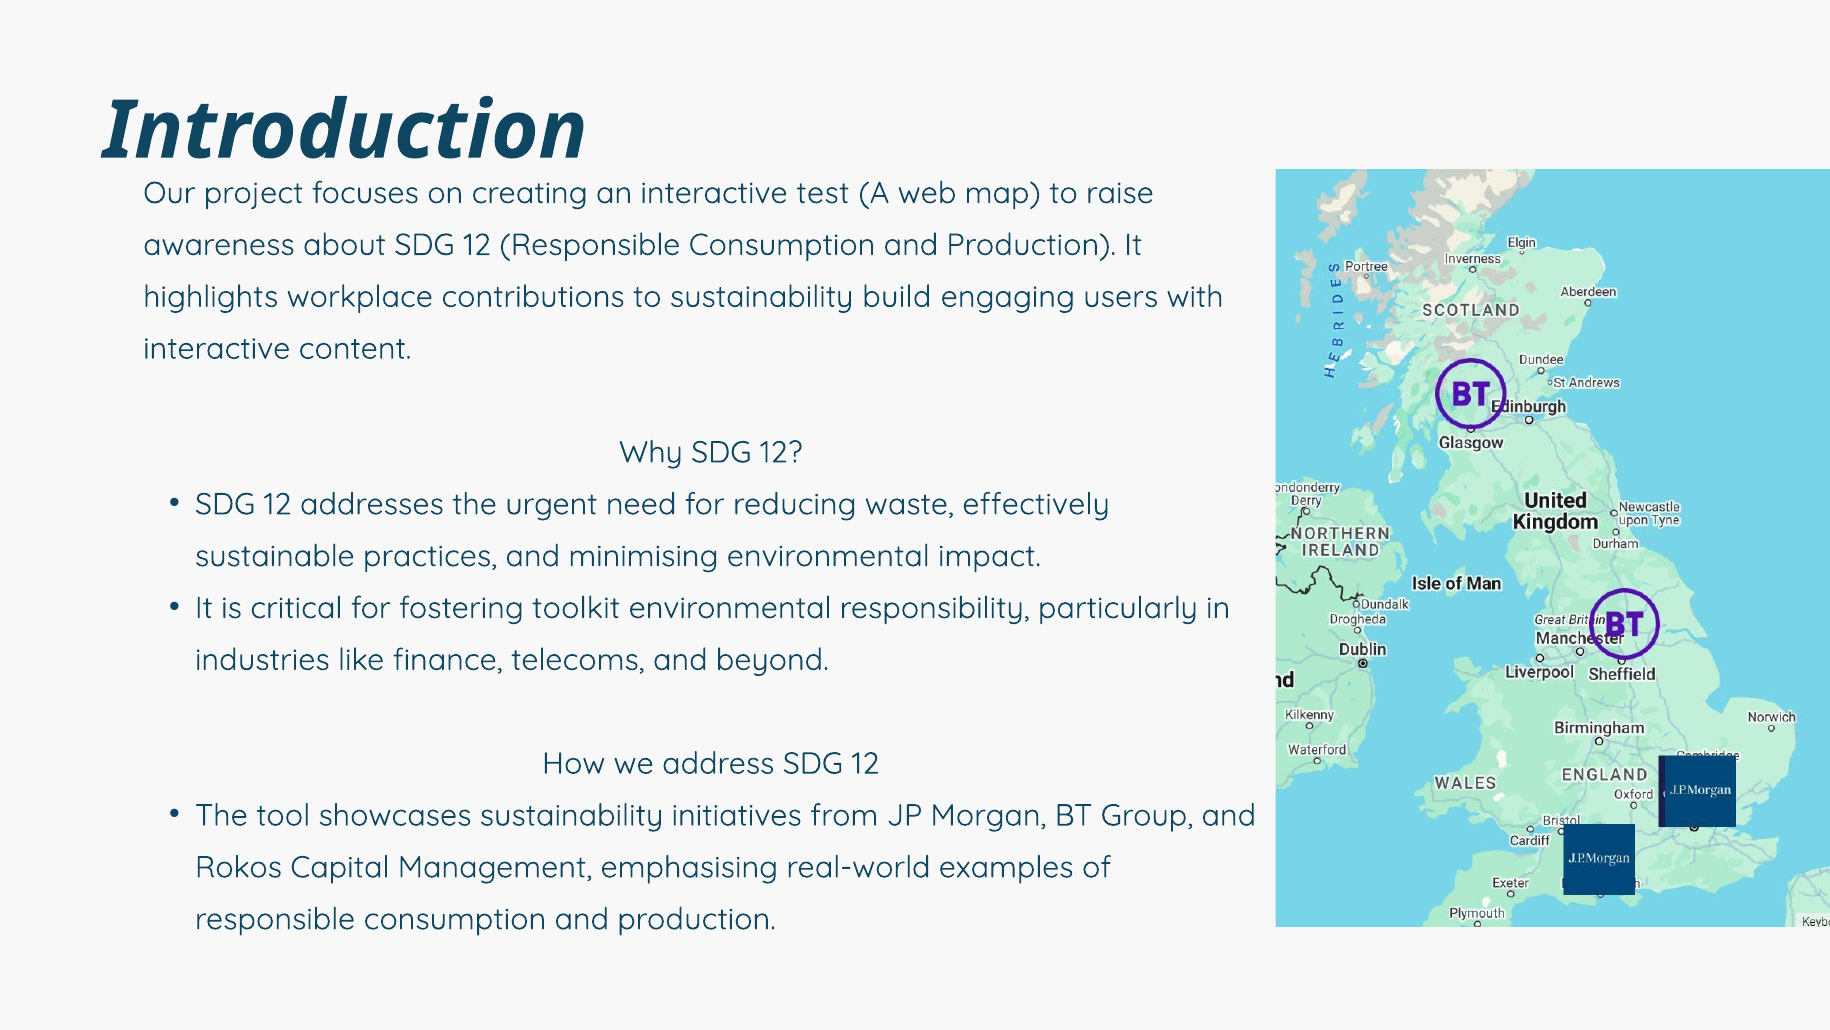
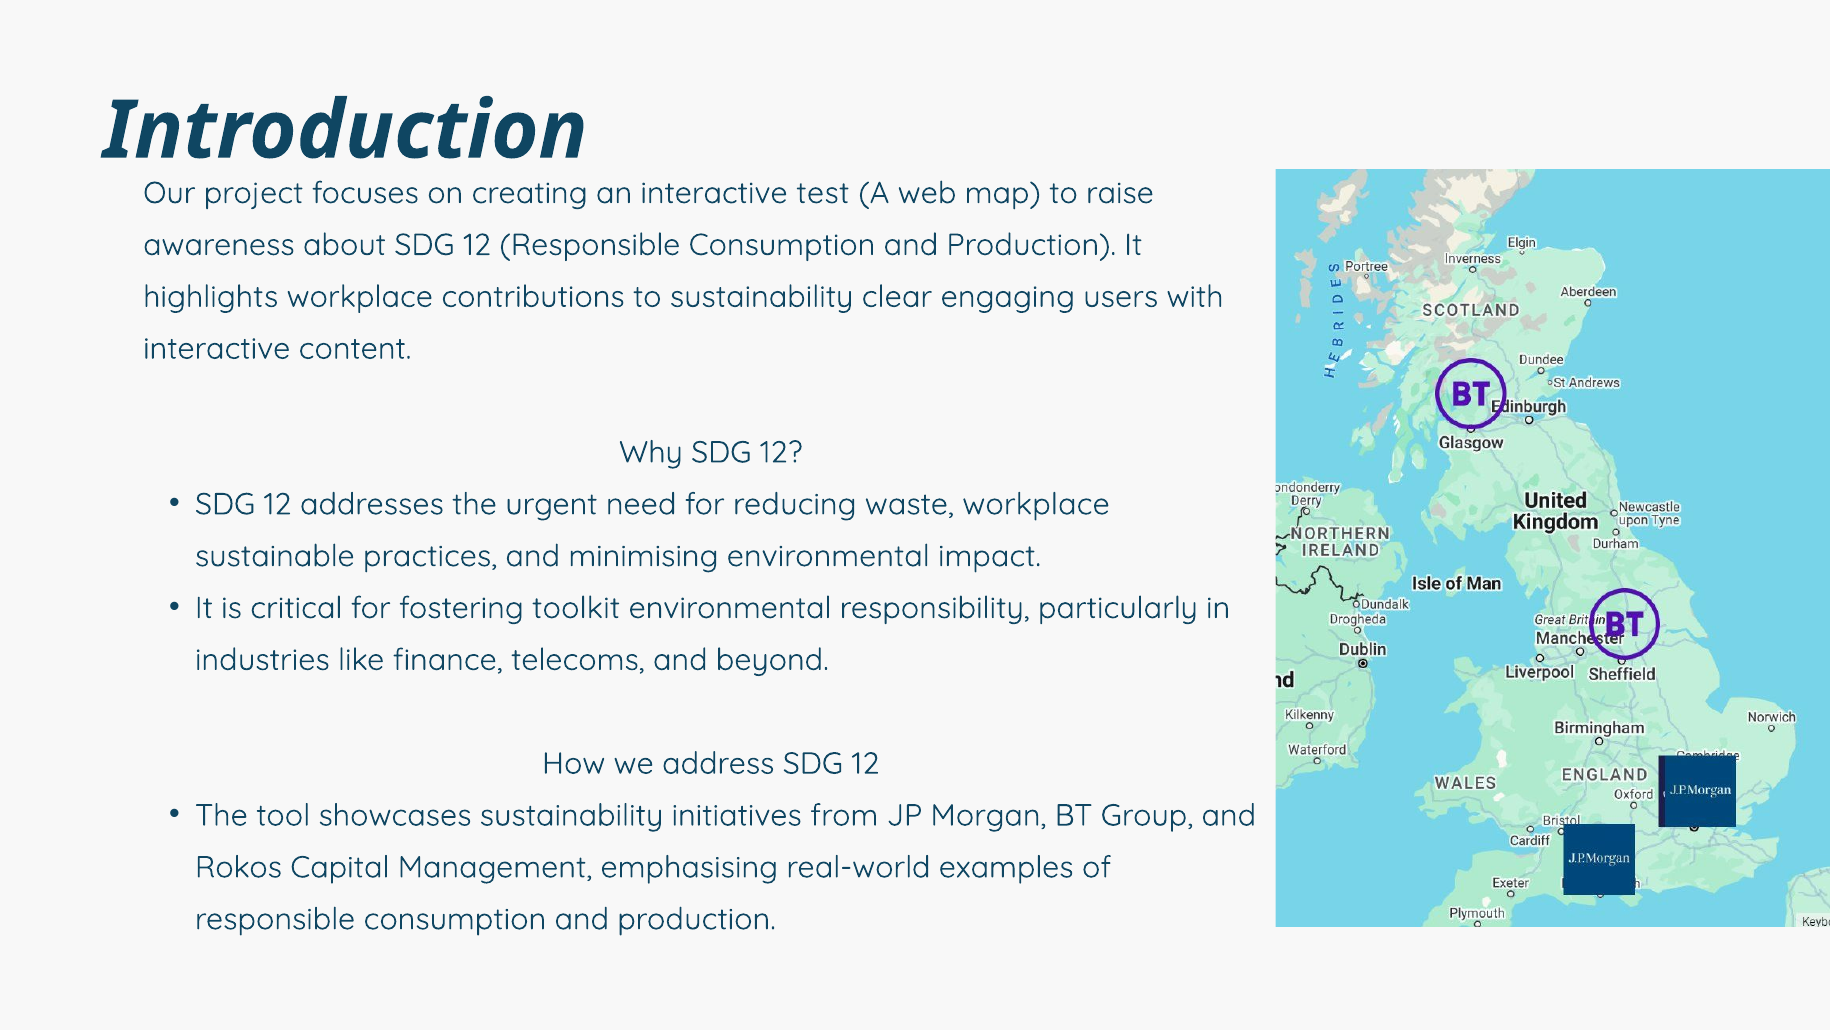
build: build -> clear
waste effectively: effectively -> workplace
